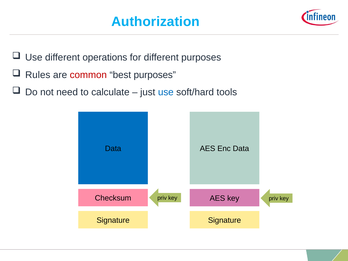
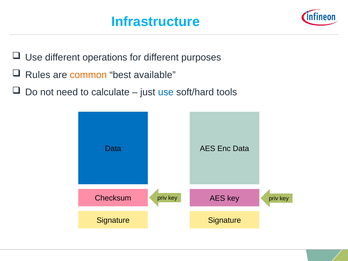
Authorization: Authorization -> Infrastructure
common colour: red -> orange
best purposes: purposes -> available
